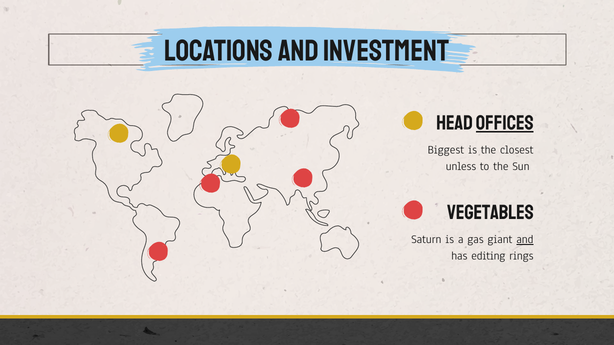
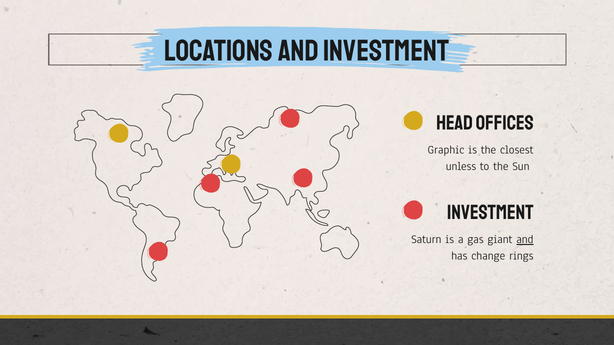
OFFICES underline: present -> none
Biggest: Biggest -> Graphic
VEGETABLES at (490, 213): VEGETABLES -> INVESTMENT
editing: editing -> change
